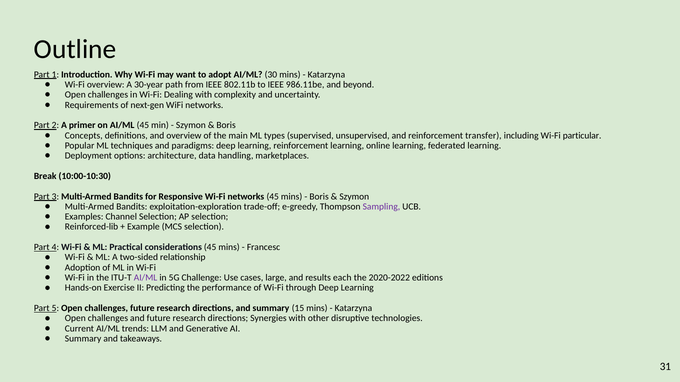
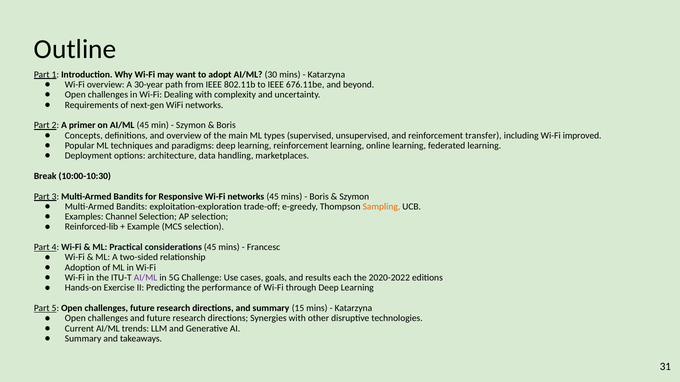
986.11be: 986.11be -> 676.11be
particular: particular -> improved
Sampling colour: purple -> orange
large: large -> goals
